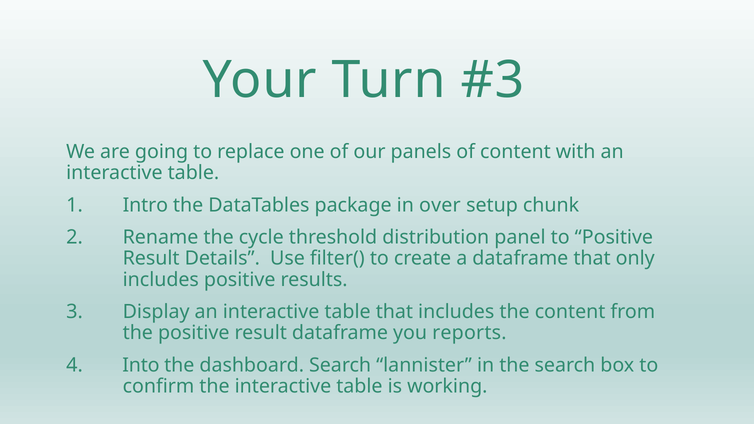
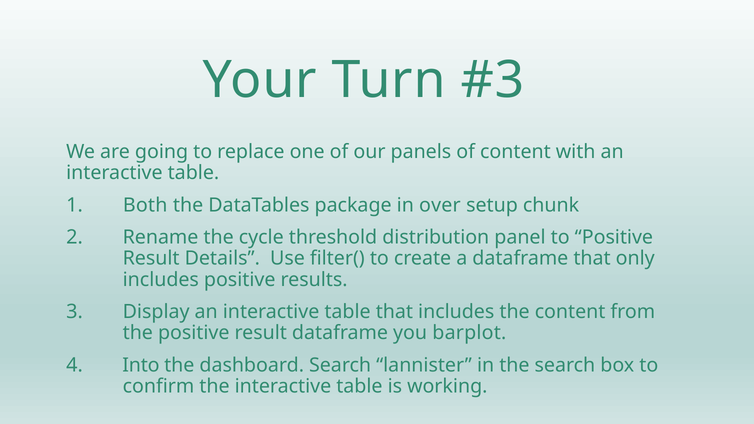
Intro: Intro -> Both
reports: reports -> barplot
